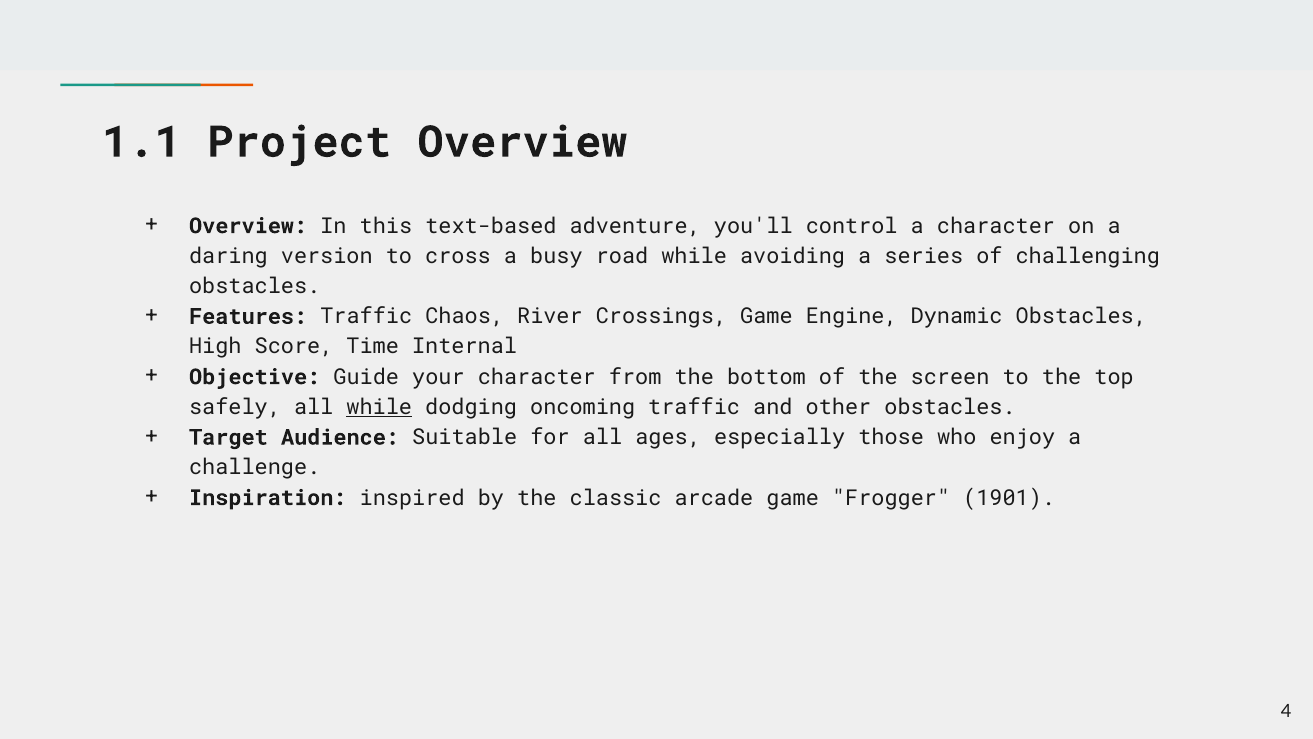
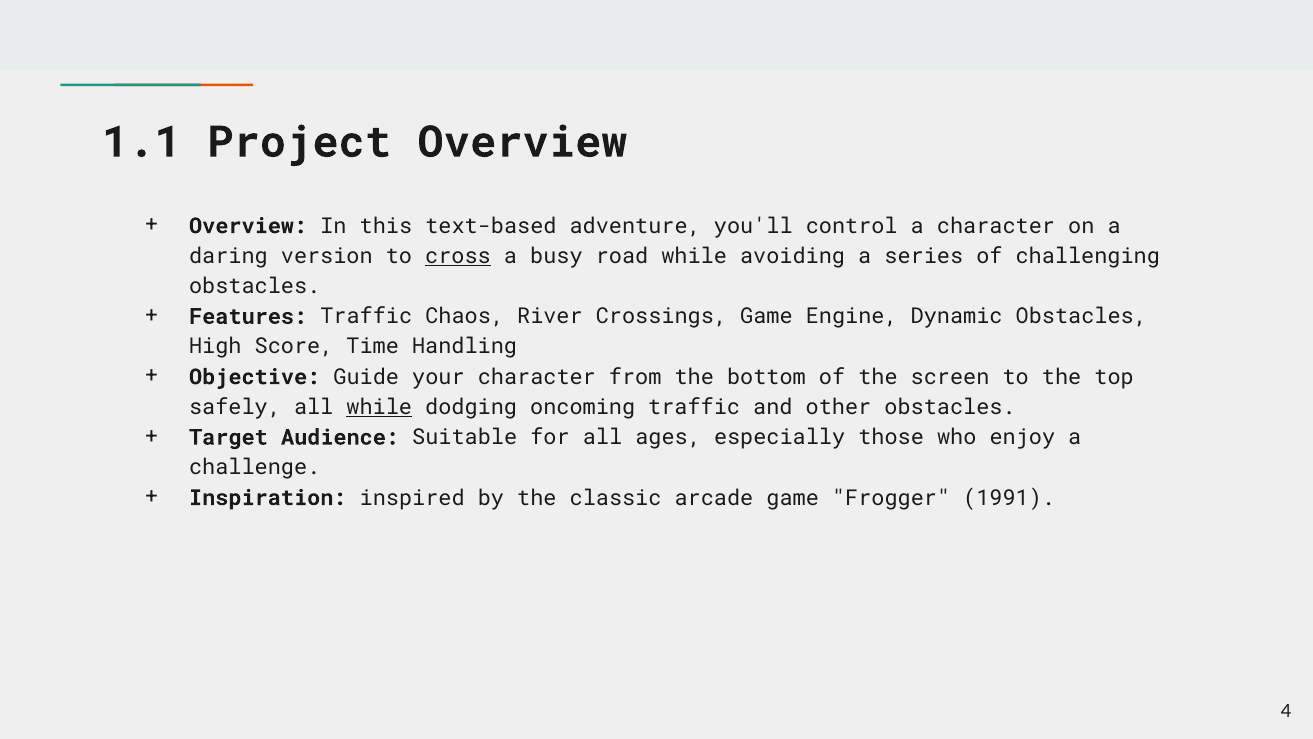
cross underline: none -> present
Internal: Internal -> Handling
1901: 1901 -> 1991
